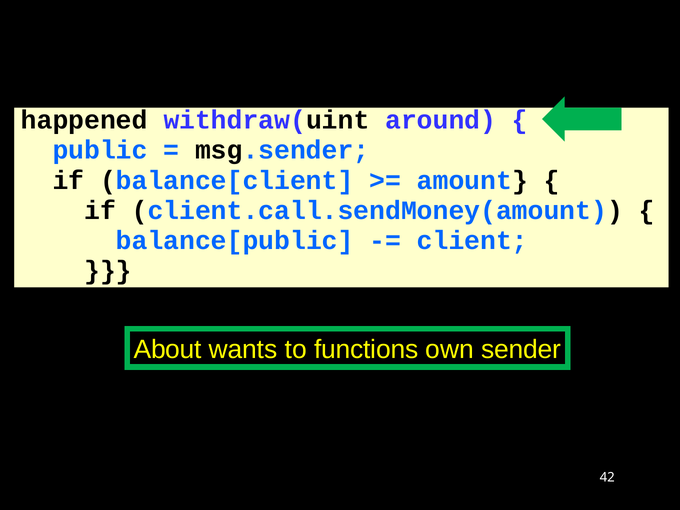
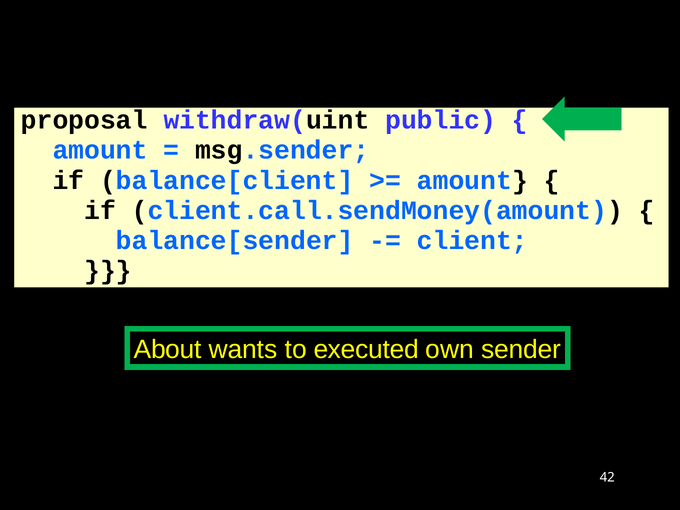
happened: happened -> proposal
around: around -> public
public at (100, 150): public -> amount
balance[public: balance[public -> balance[sender
functions: functions -> executed
